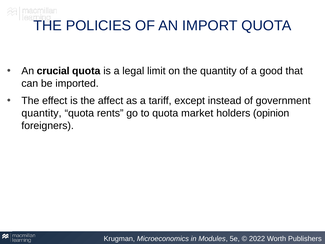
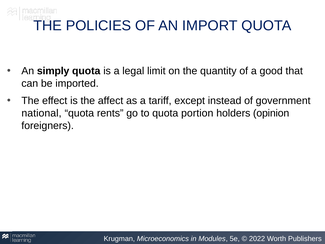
crucial: crucial -> simply
quantity at (42, 113): quantity -> national
market: market -> portion
